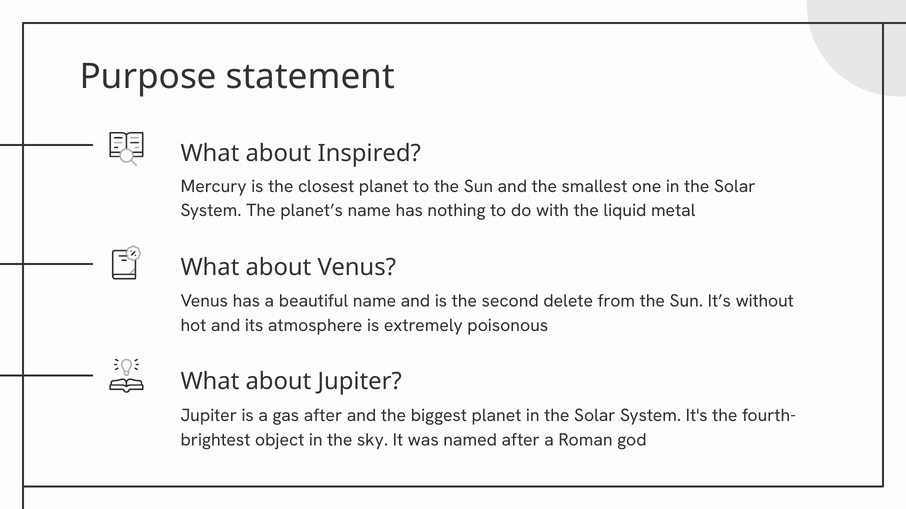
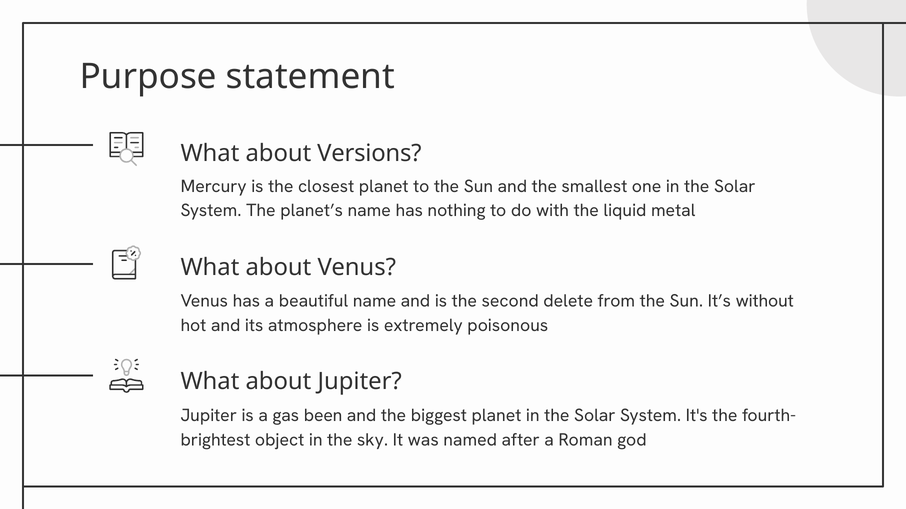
Inspired: Inspired -> Versions
gas after: after -> been
